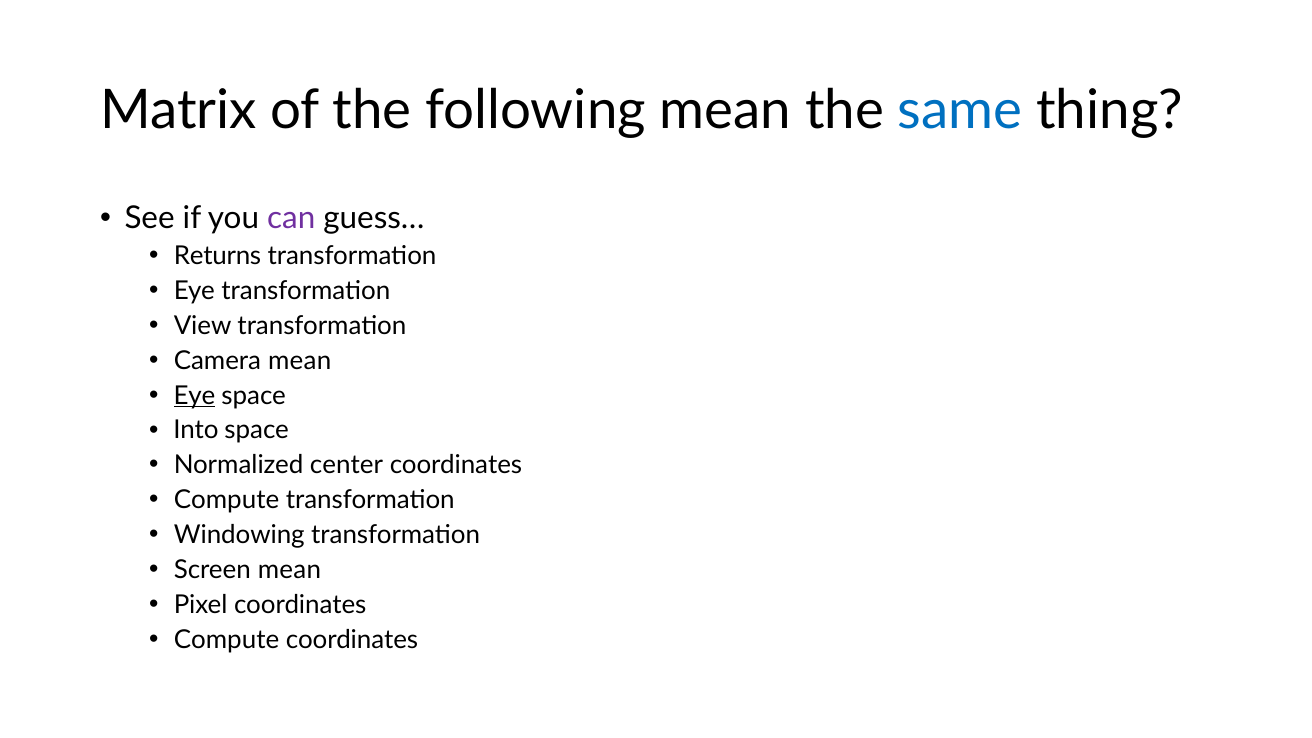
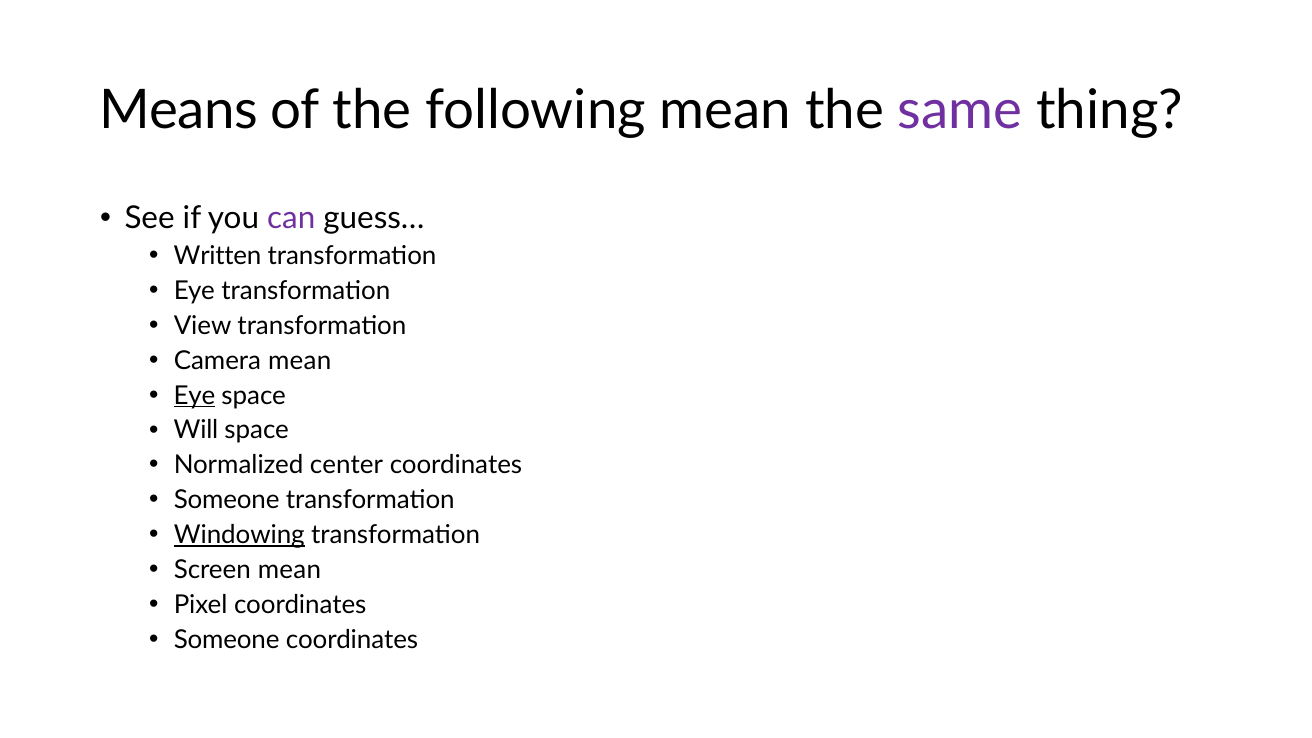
Matrix: Matrix -> Means
same colour: blue -> purple
Returns: Returns -> Written
Into: Into -> Will
Compute at (227, 500): Compute -> Someone
Windowing underline: none -> present
Compute at (227, 640): Compute -> Someone
